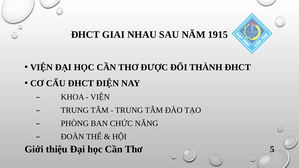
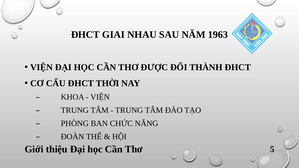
1915: 1915 -> 1963
ĐIỆN: ĐIỆN -> THỜI
